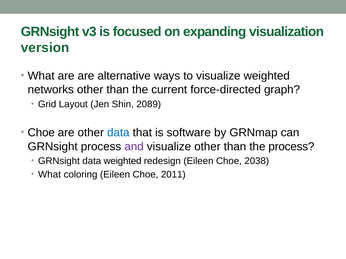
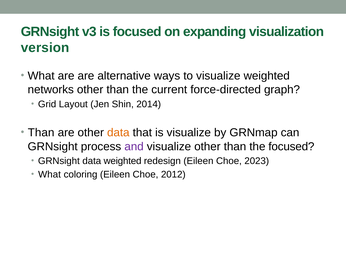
2089: 2089 -> 2014
Choe at (41, 133): Choe -> Than
data at (118, 133) colour: blue -> orange
is software: software -> visualize
the process: process -> focused
2038: 2038 -> 2023
2011: 2011 -> 2012
